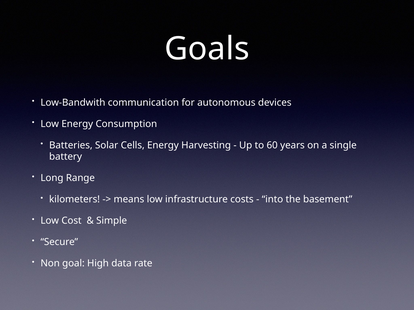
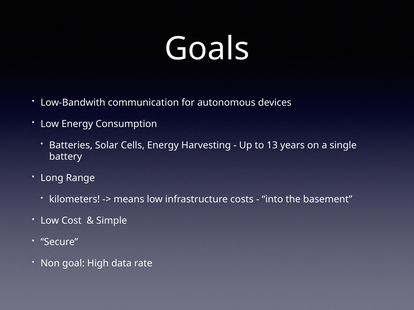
60: 60 -> 13
